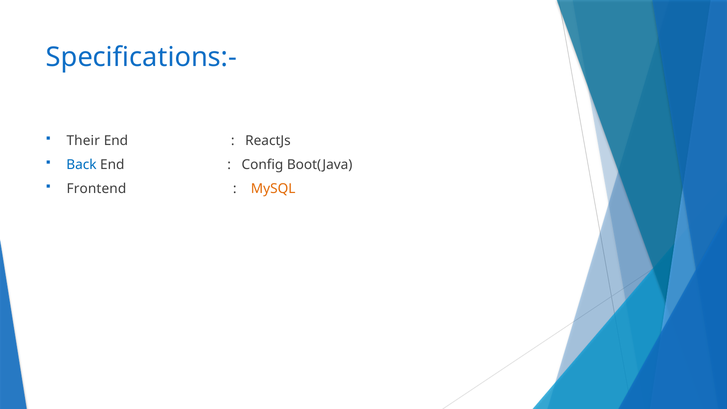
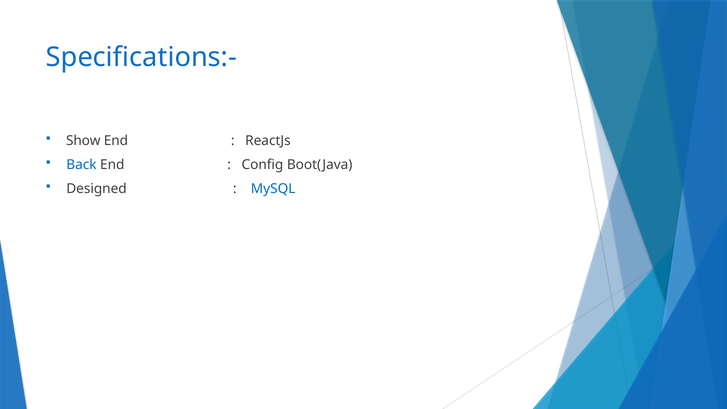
Their: Their -> Show
Frontend: Frontend -> Designed
MySQL colour: orange -> blue
